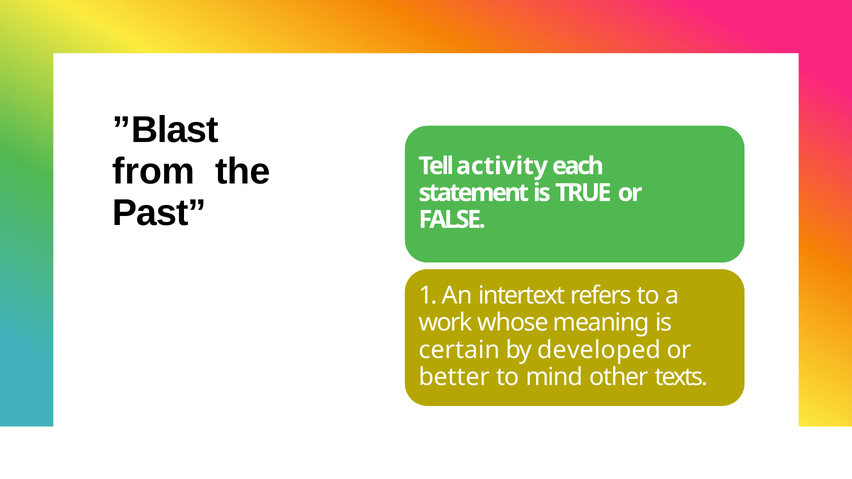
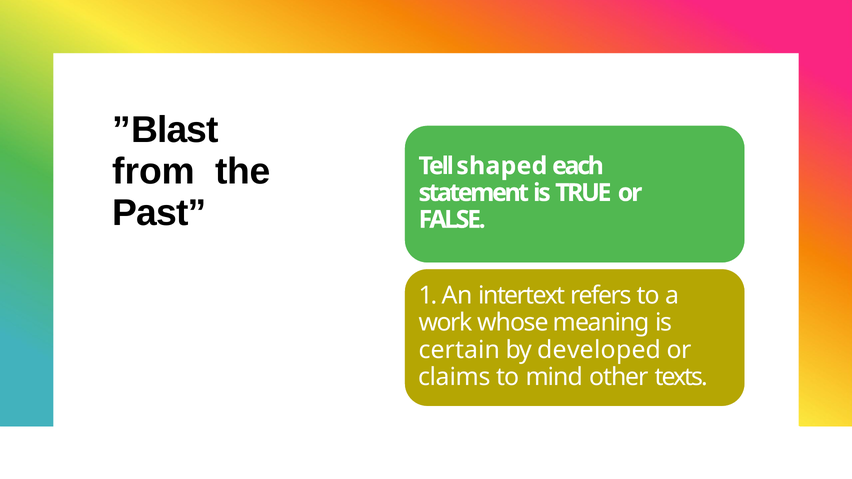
activity: activity -> shaped
better: better -> claims
